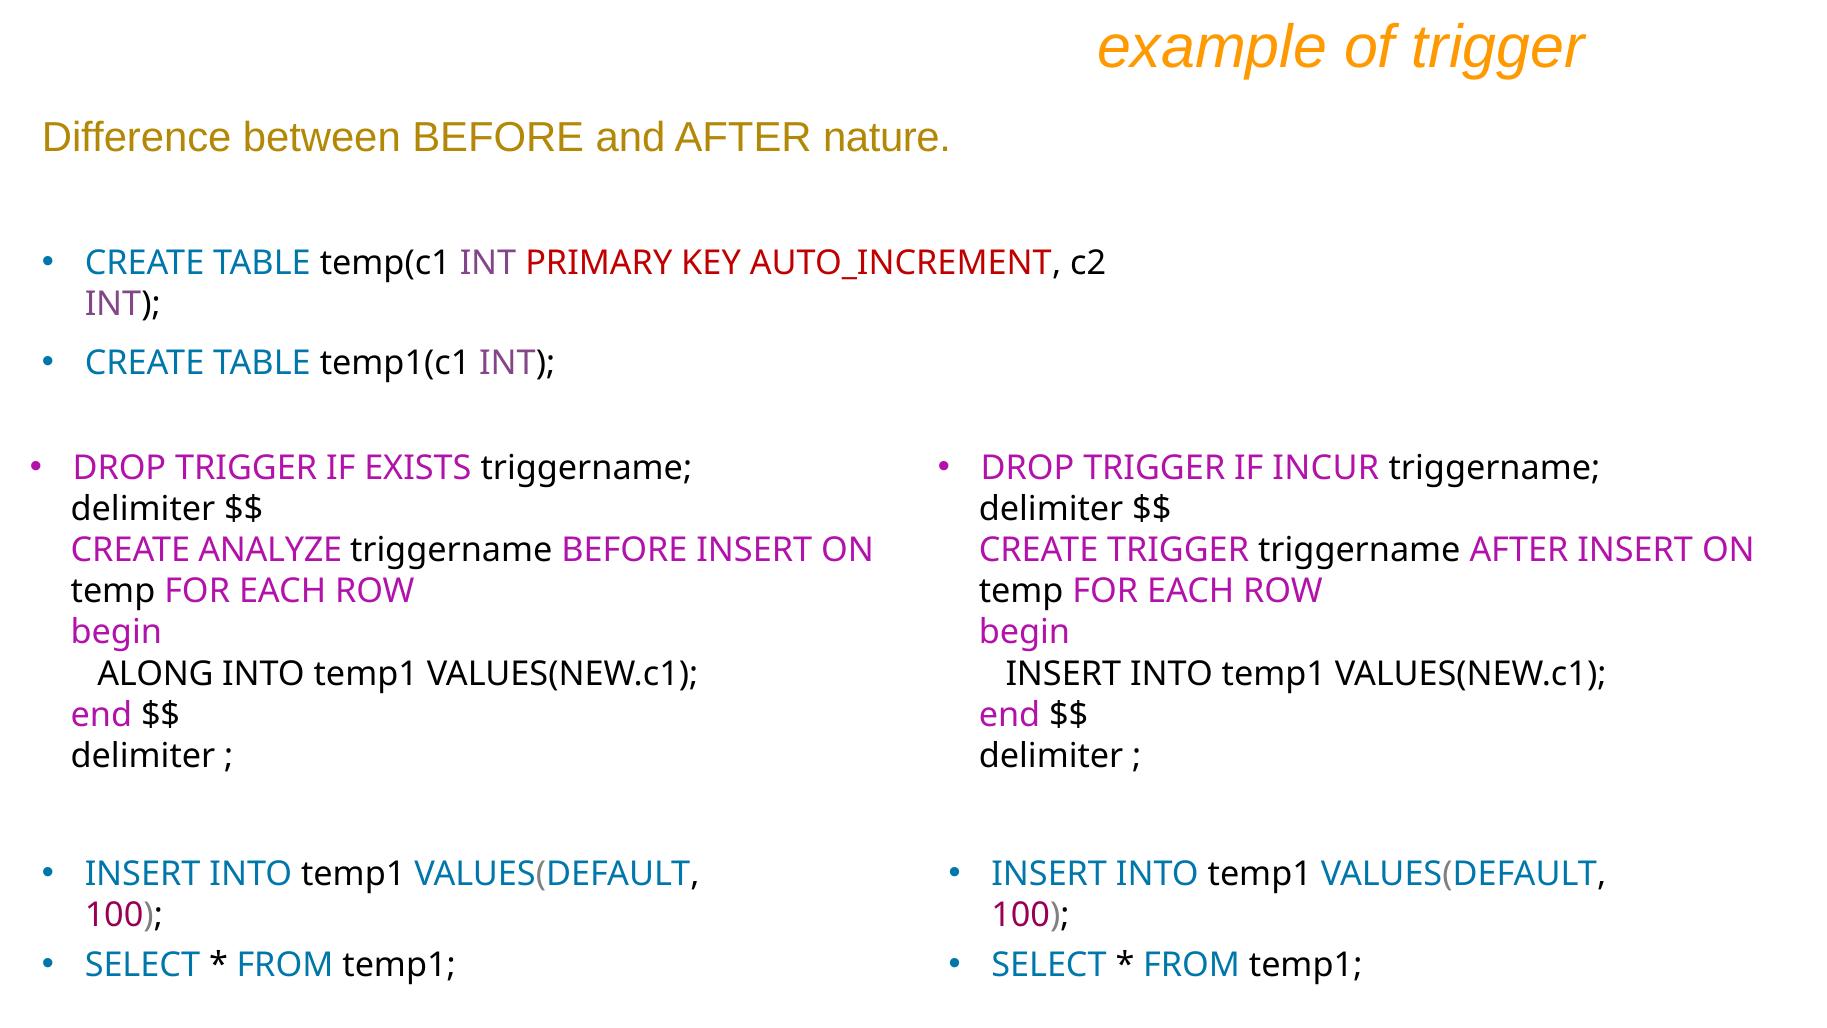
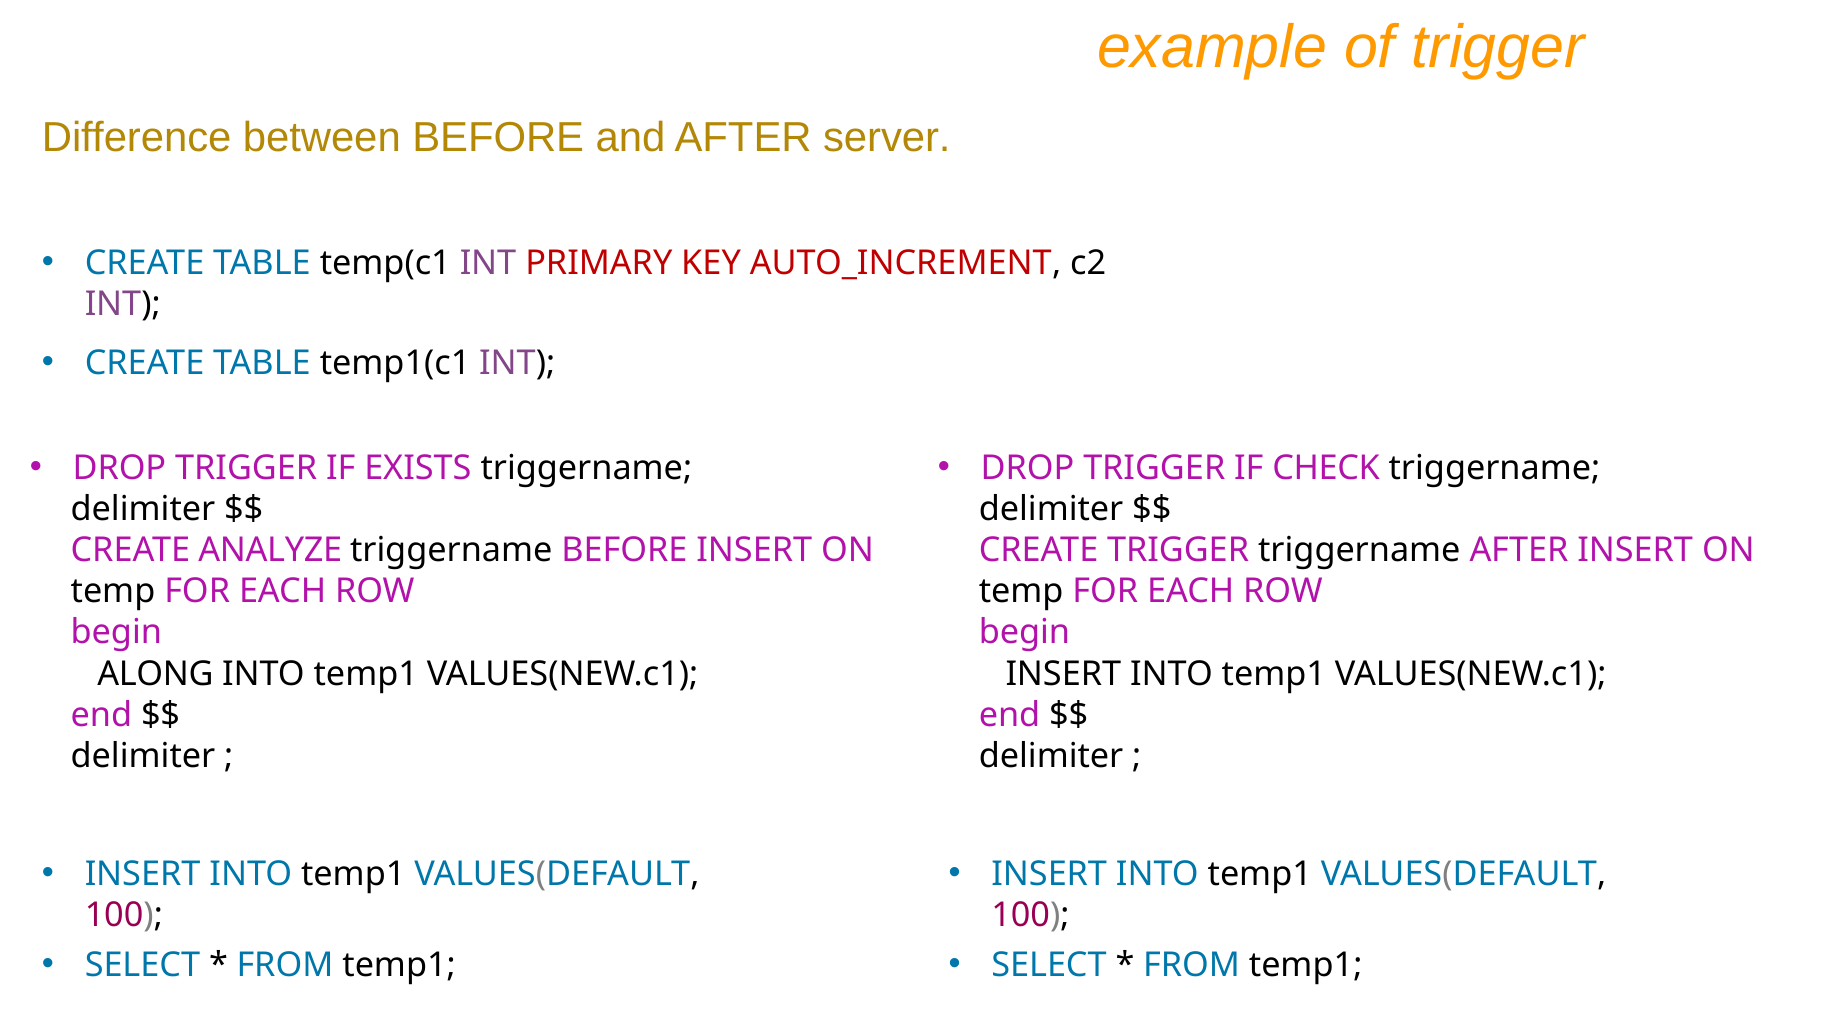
nature: nature -> server
INCUR: INCUR -> CHECK
